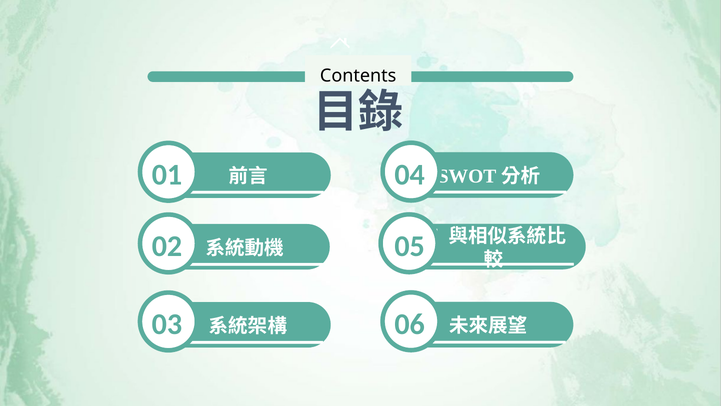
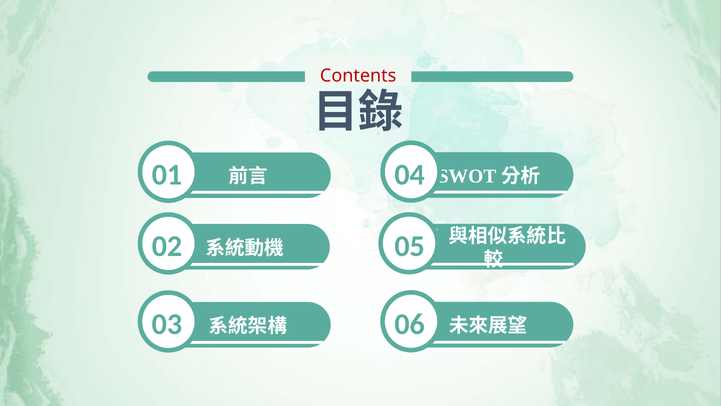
Contents colour: black -> red
